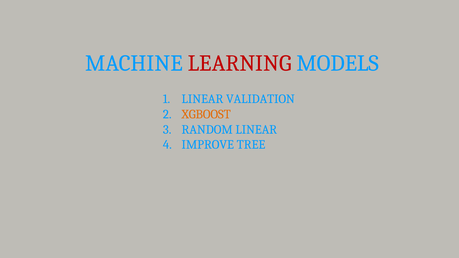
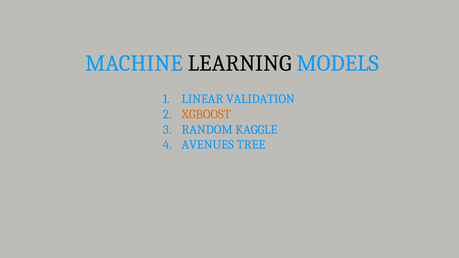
LEARNING colour: red -> black
RANDOM LINEAR: LINEAR -> KAGGLE
IMPROVE: IMPROVE -> AVENUES
